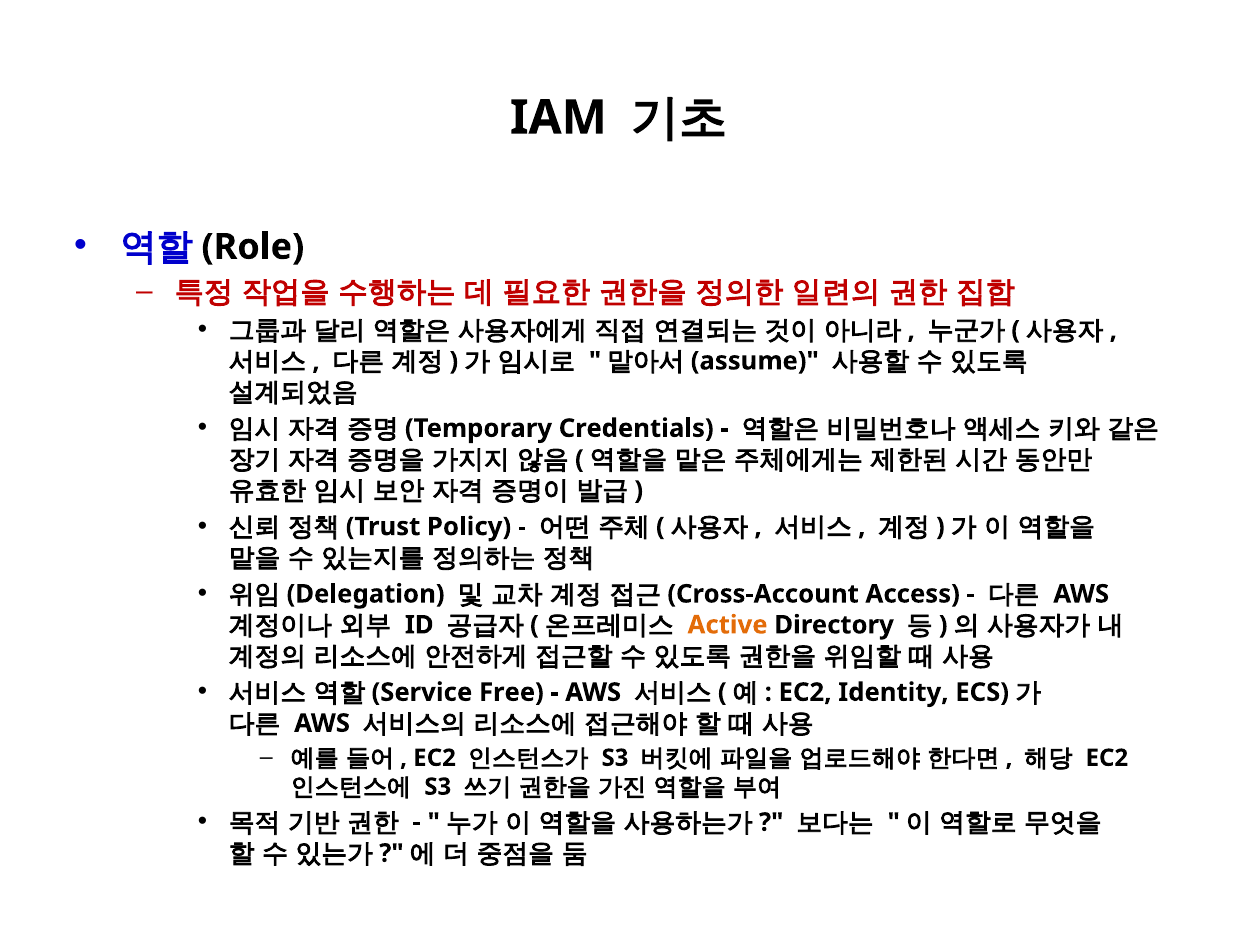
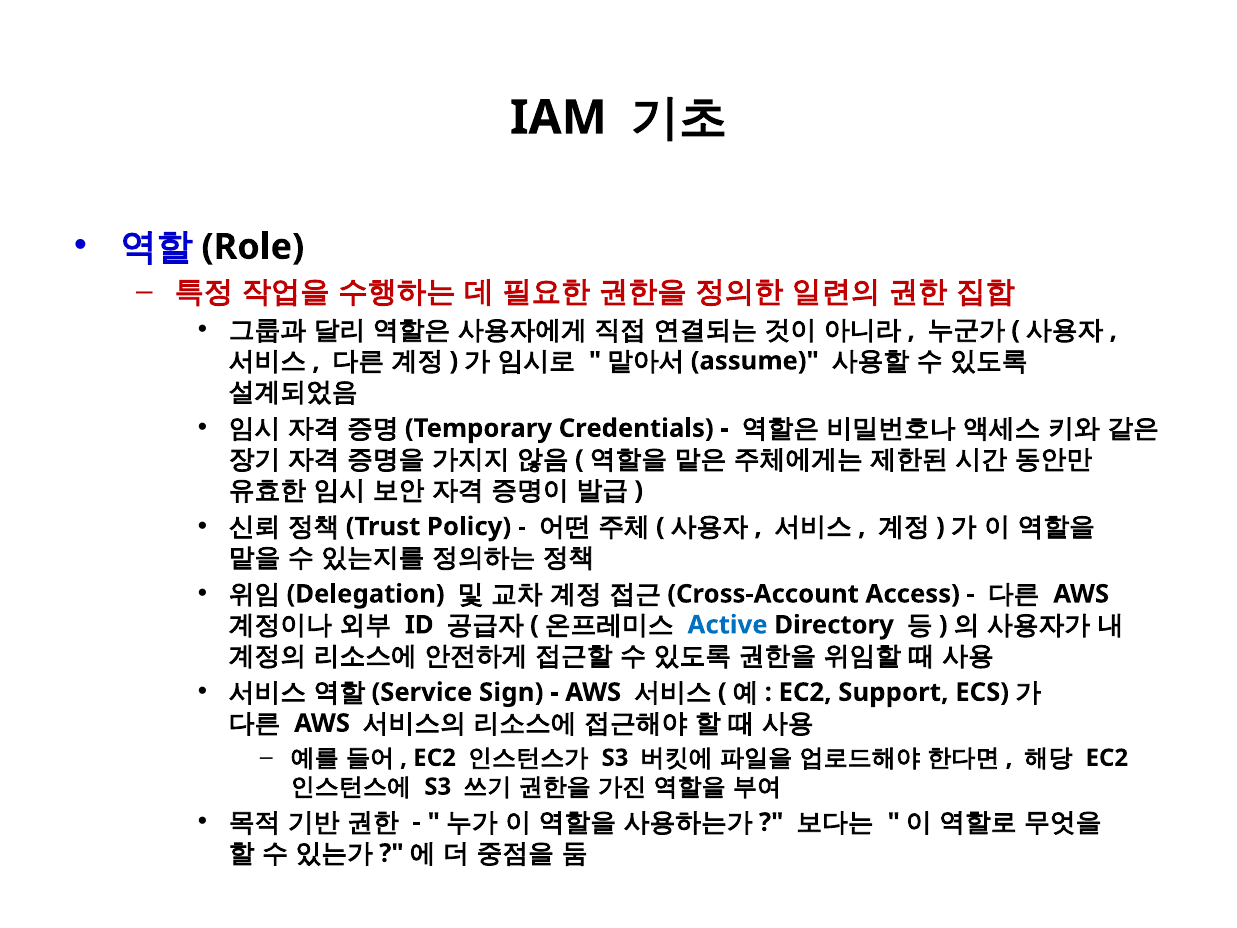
Active colour: orange -> blue
Free: Free -> Sign
Identity: Identity -> Support
